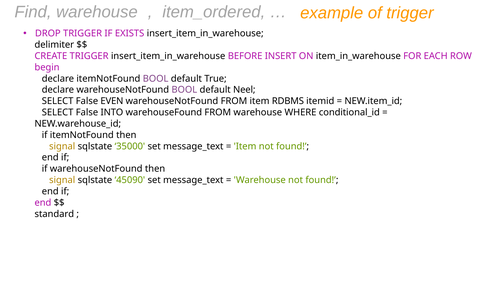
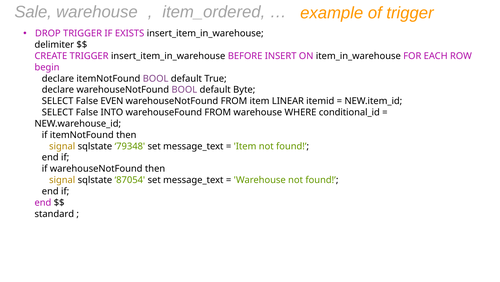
Find: Find -> Sale
Neel: Neel -> Byte
RDBMS: RDBMS -> LINEAR
35000: 35000 -> 79348
45090: 45090 -> 87054
